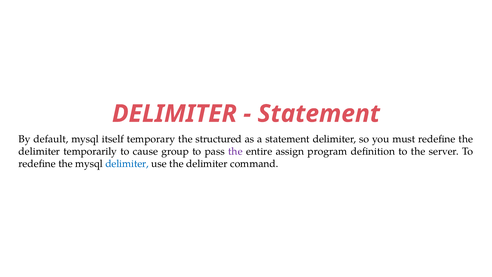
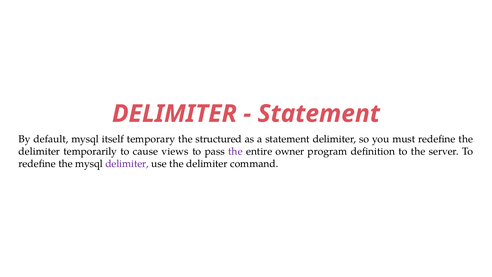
group: group -> views
assign: assign -> owner
delimiter at (127, 163) colour: blue -> purple
